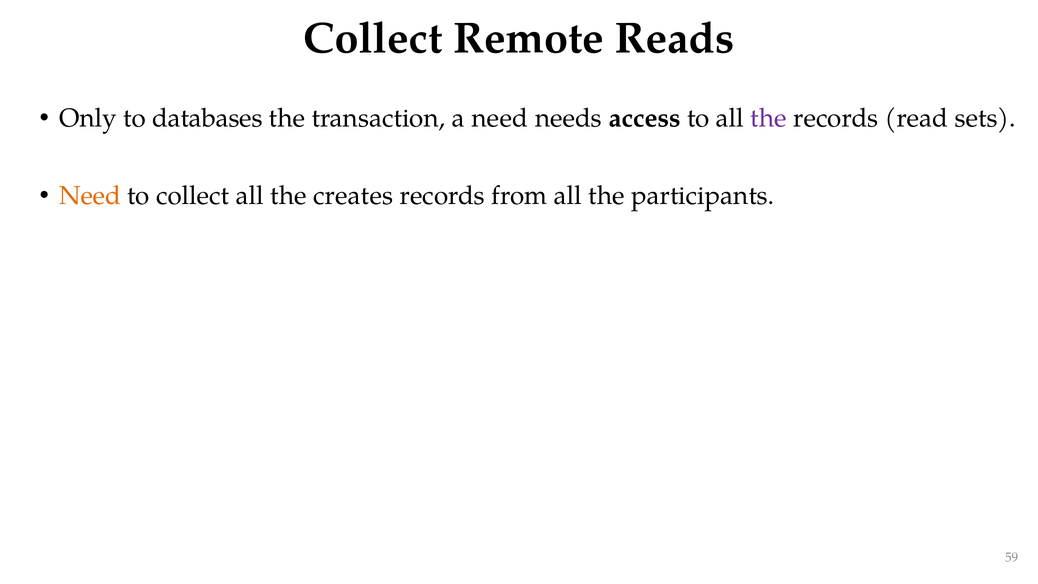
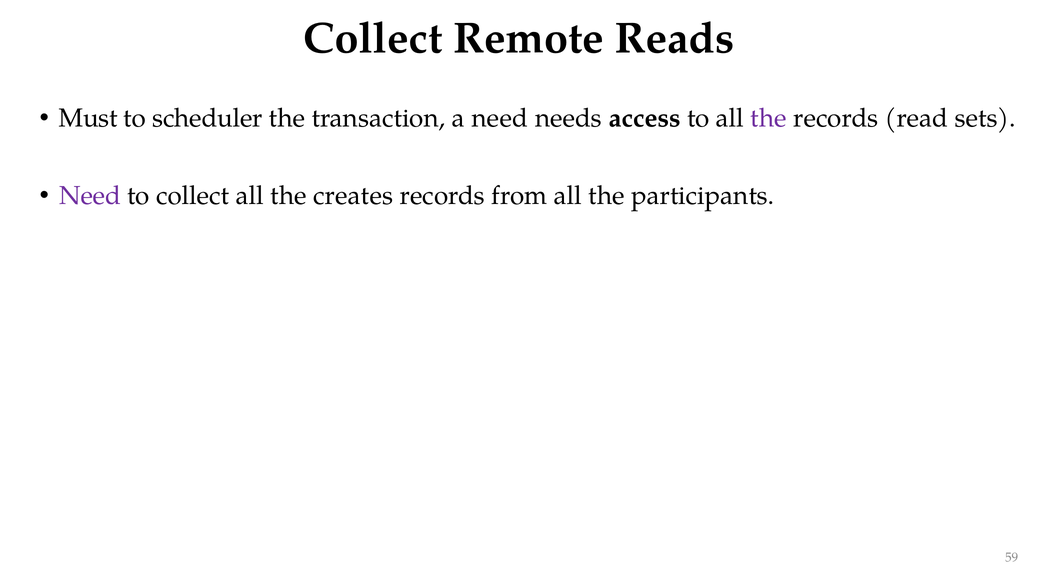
Only: Only -> Must
databases: databases -> scheduler
Need at (90, 196) colour: orange -> purple
